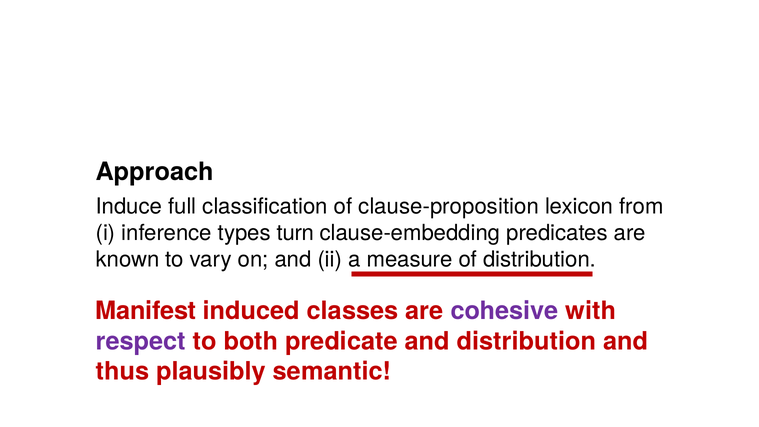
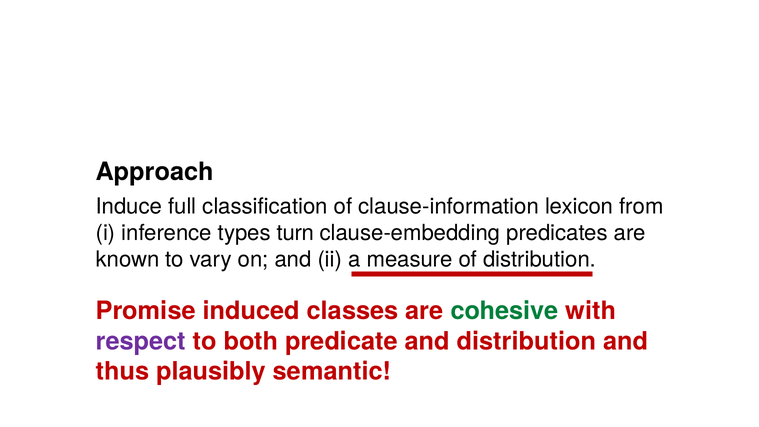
clause-proposition: clause-proposition -> clause-information
Manifest: Manifest -> Promise
cohesive colour: purple -> green
